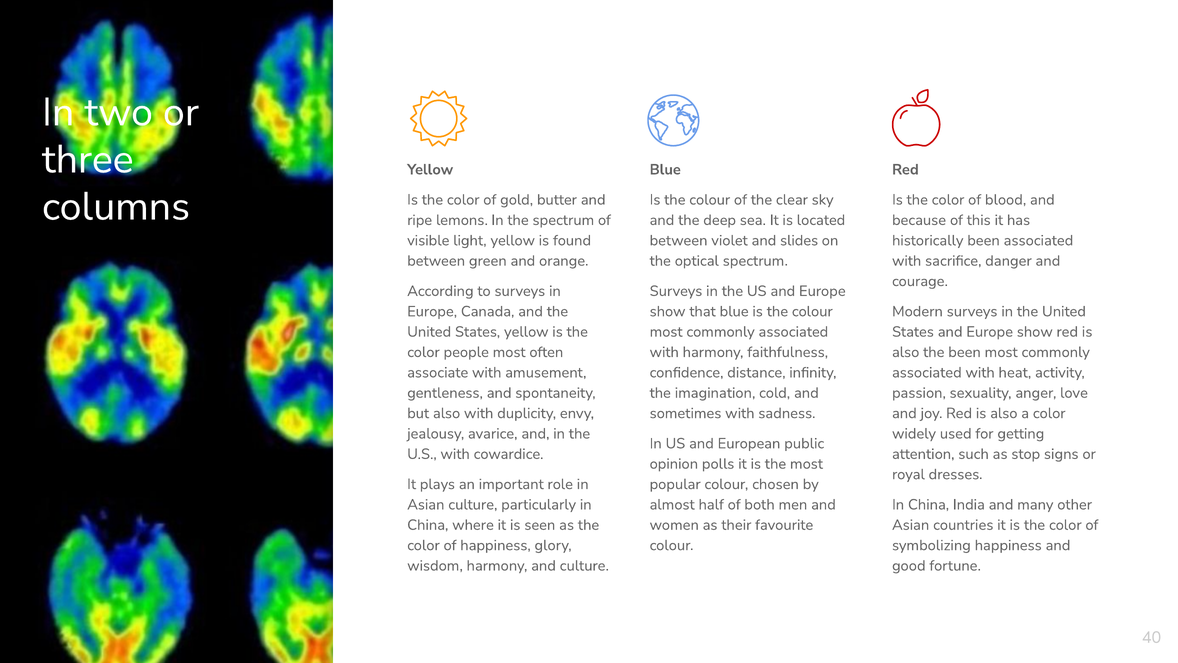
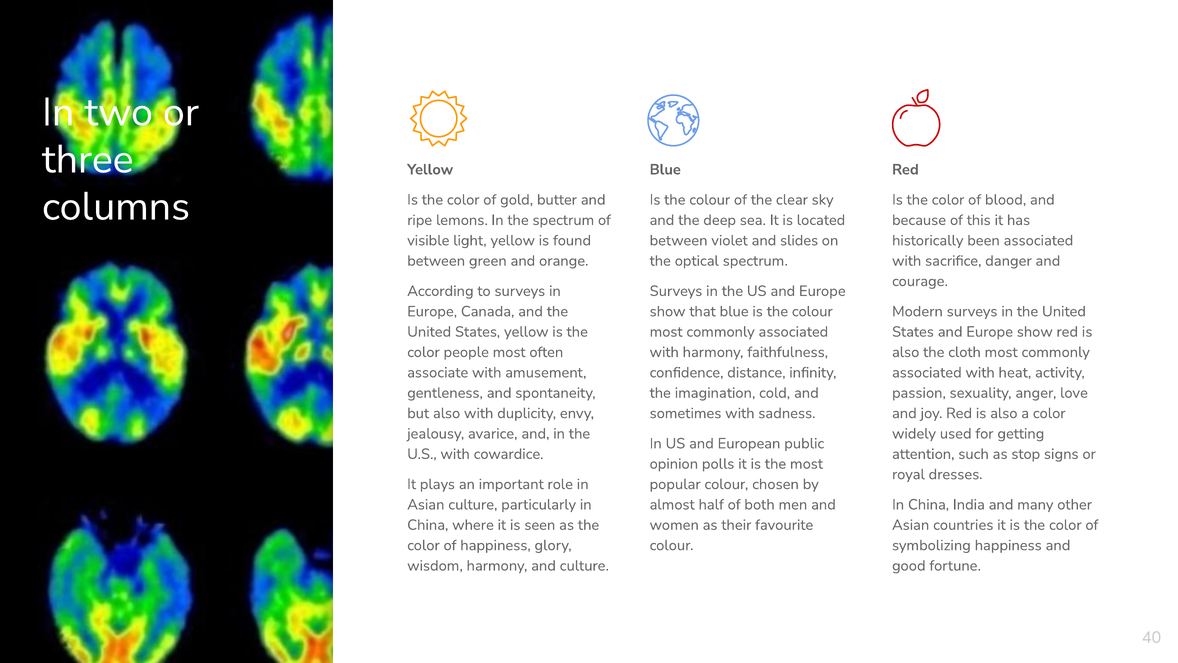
the been: been -> cloth
